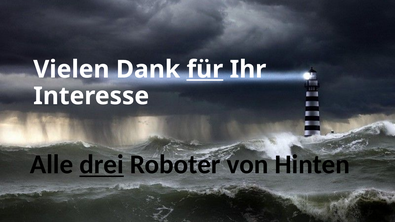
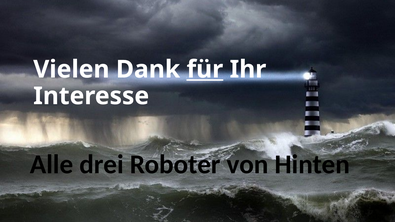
drei underline: present -> none
